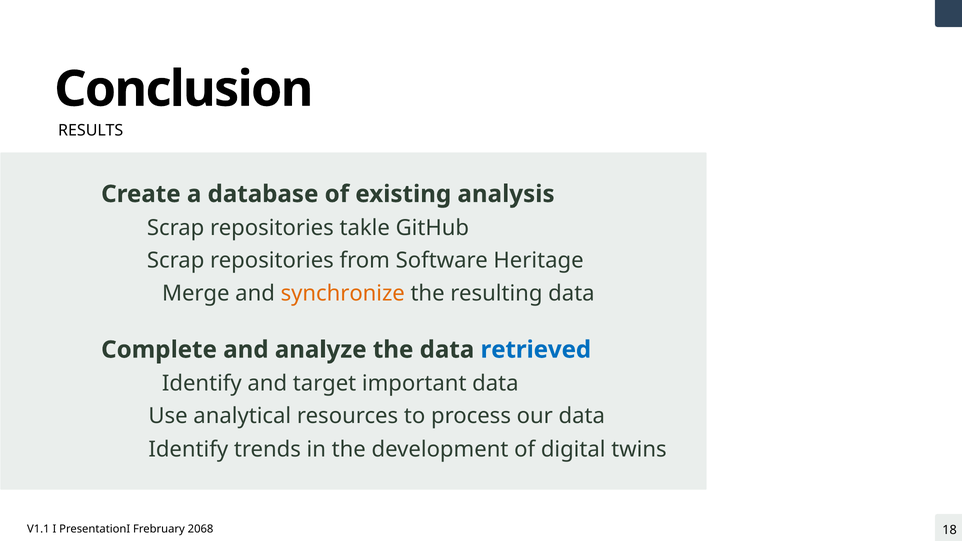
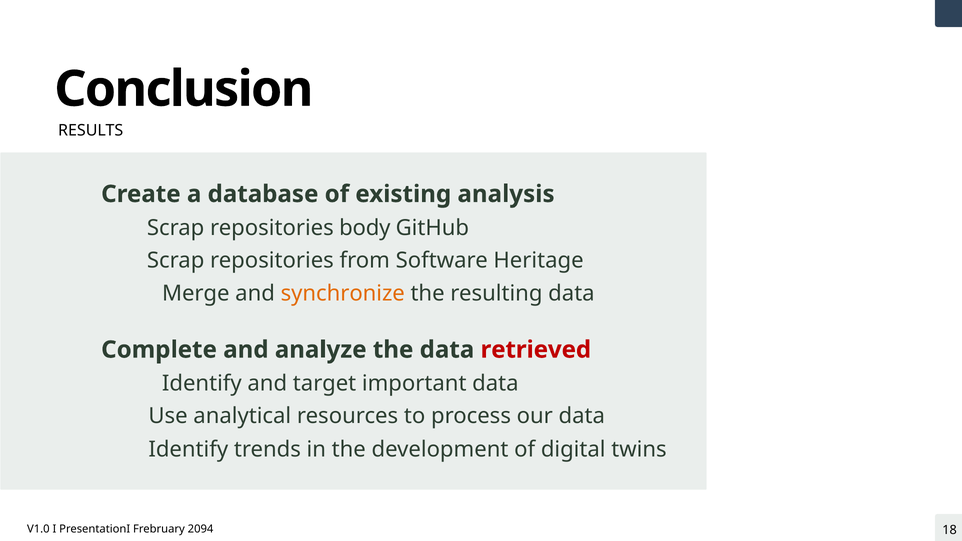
takle: takle -> body
retrieved colour: blue -> red
V1.1: V1.1 -> V1.0
2068: 2068 -> 2094
